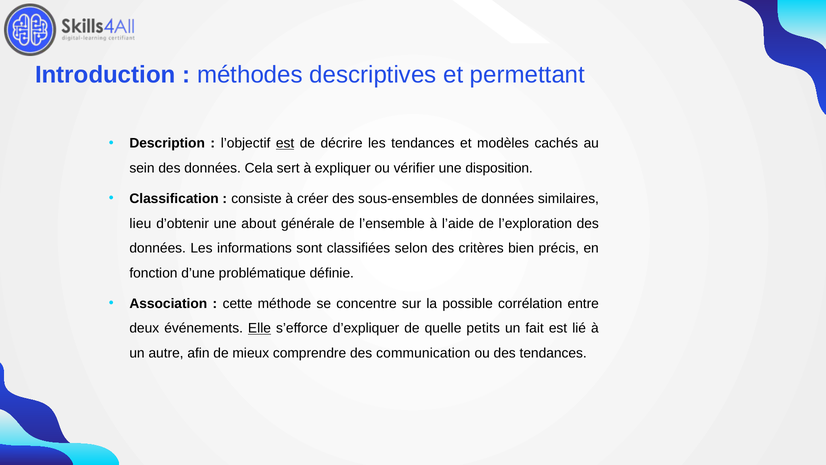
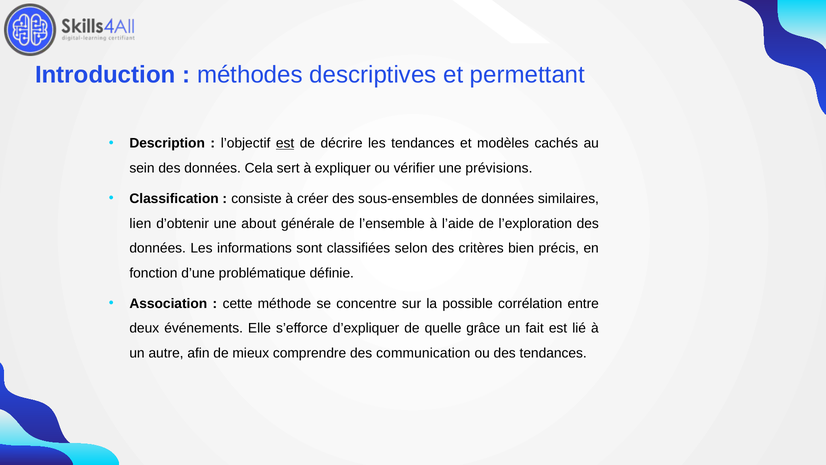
disposition: disposition -> prévisions
lieu: lieu -> lien
Elle underline: present -> none
petits: petits -> grâce
